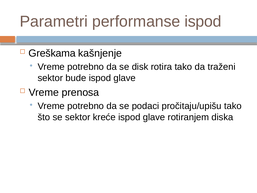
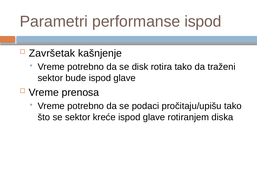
Greškama: Greškama -> Završetak
